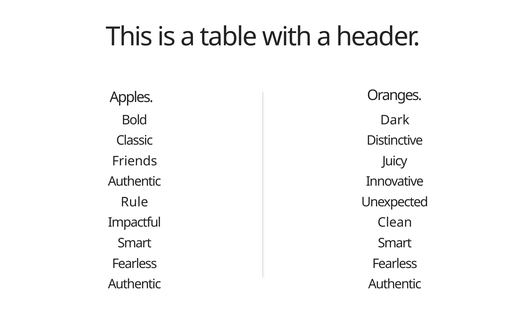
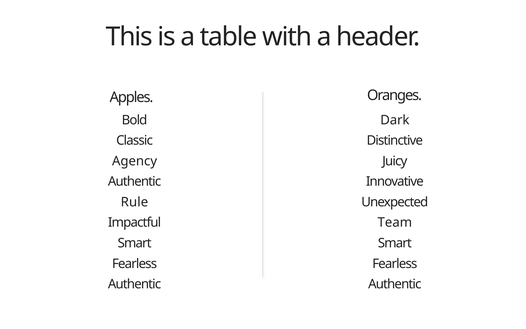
Friends: Friends -> Agency
Clean: Clean -> Team
